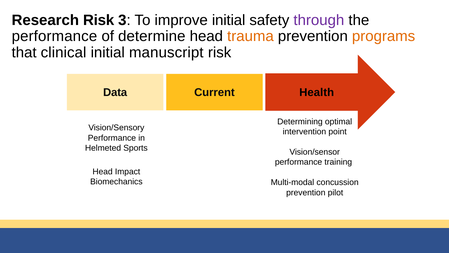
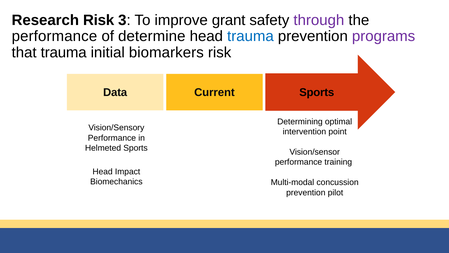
improve initial: initial -> grant
trauma at (250, 36) colour: orange -> blue
programs colour: orange -> purple
that clinical: clinical -> trauma
manuscript: manuscript -> biomarkers
Current Health: Health -> Sports
